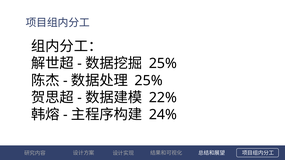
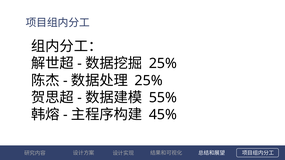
22%: 22% -> 55%
24%: 24% -> 45%
